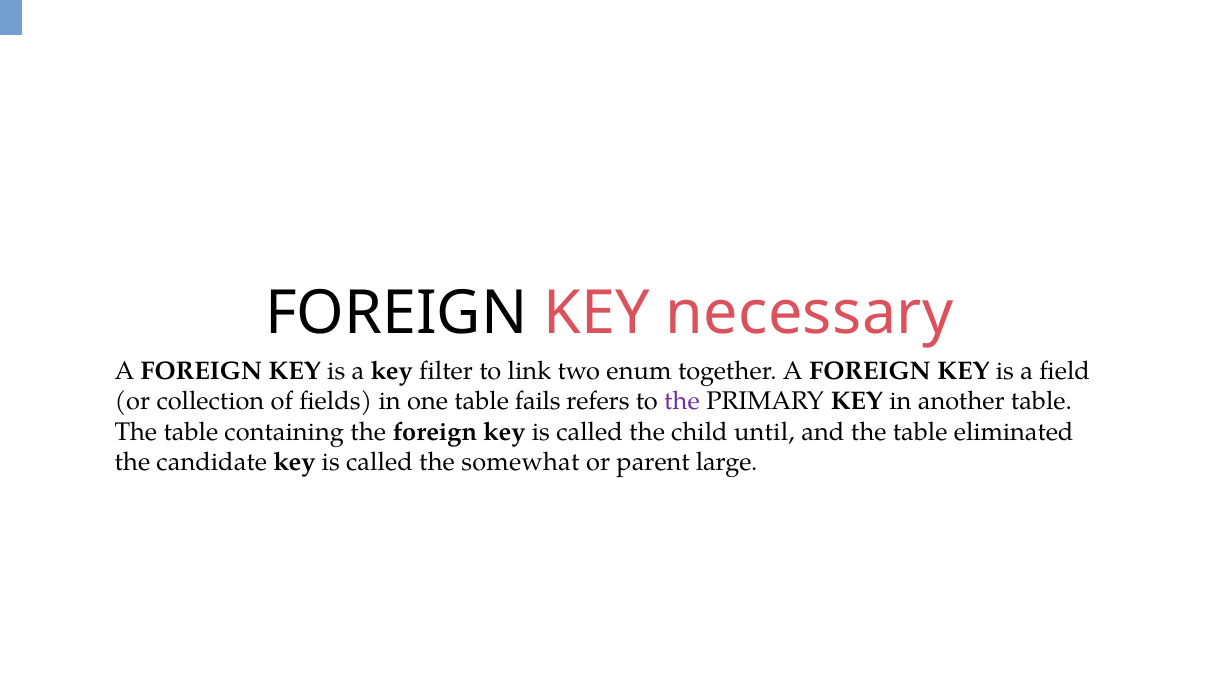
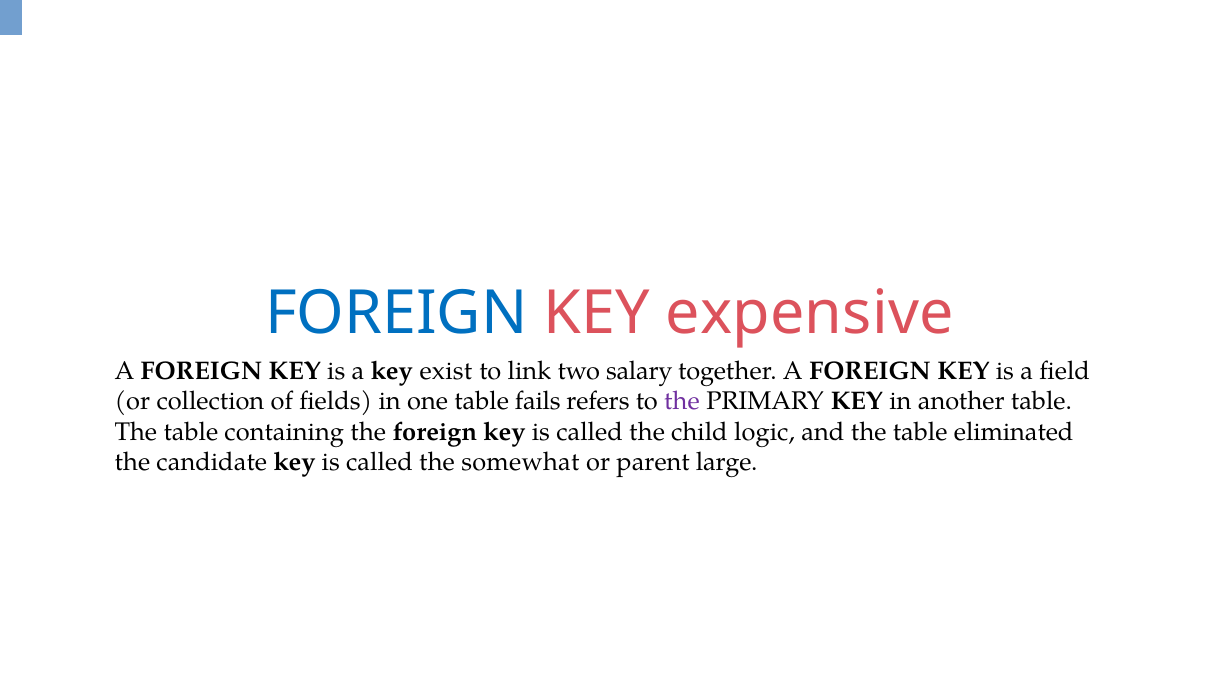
FOREIGN at (397, 313) colour: black -> blue
necessary: necessary -> expensive
filter: filter -> exist
enum: enum -> salary
until: until -> logic
